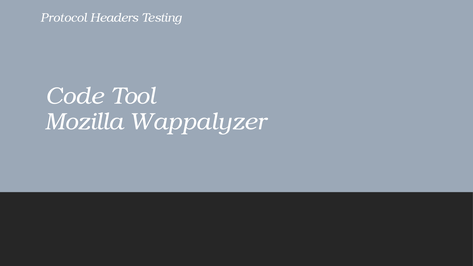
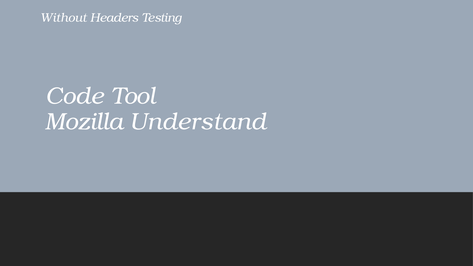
Protocol: Protocol -> Without
Wappalyzer: Wappalyzer -> Understand
